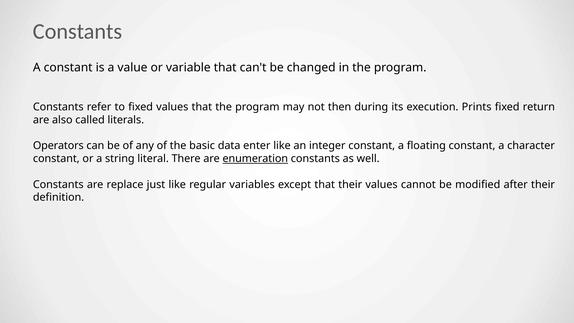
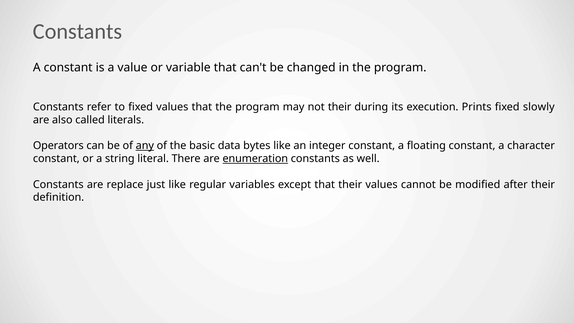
not then: then -> their
return: return -> slowly
any underline: none -> present
enter: enter -> bytes
